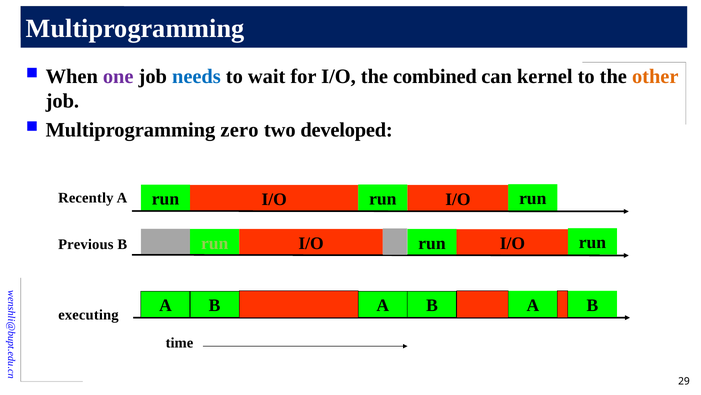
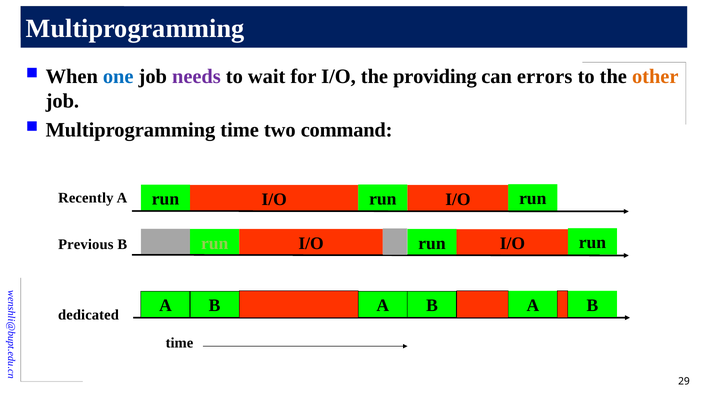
one colour: purple -> blue
needs colour: blue -> purple
combined: combined -> providing
kernel: kernel -> errors
Multiprogramming zero: zero -> time
developed: developed -> command
executing: executing -> dedicated
